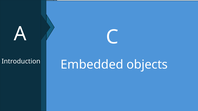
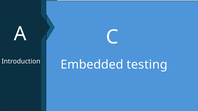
objects: objects -> testing
